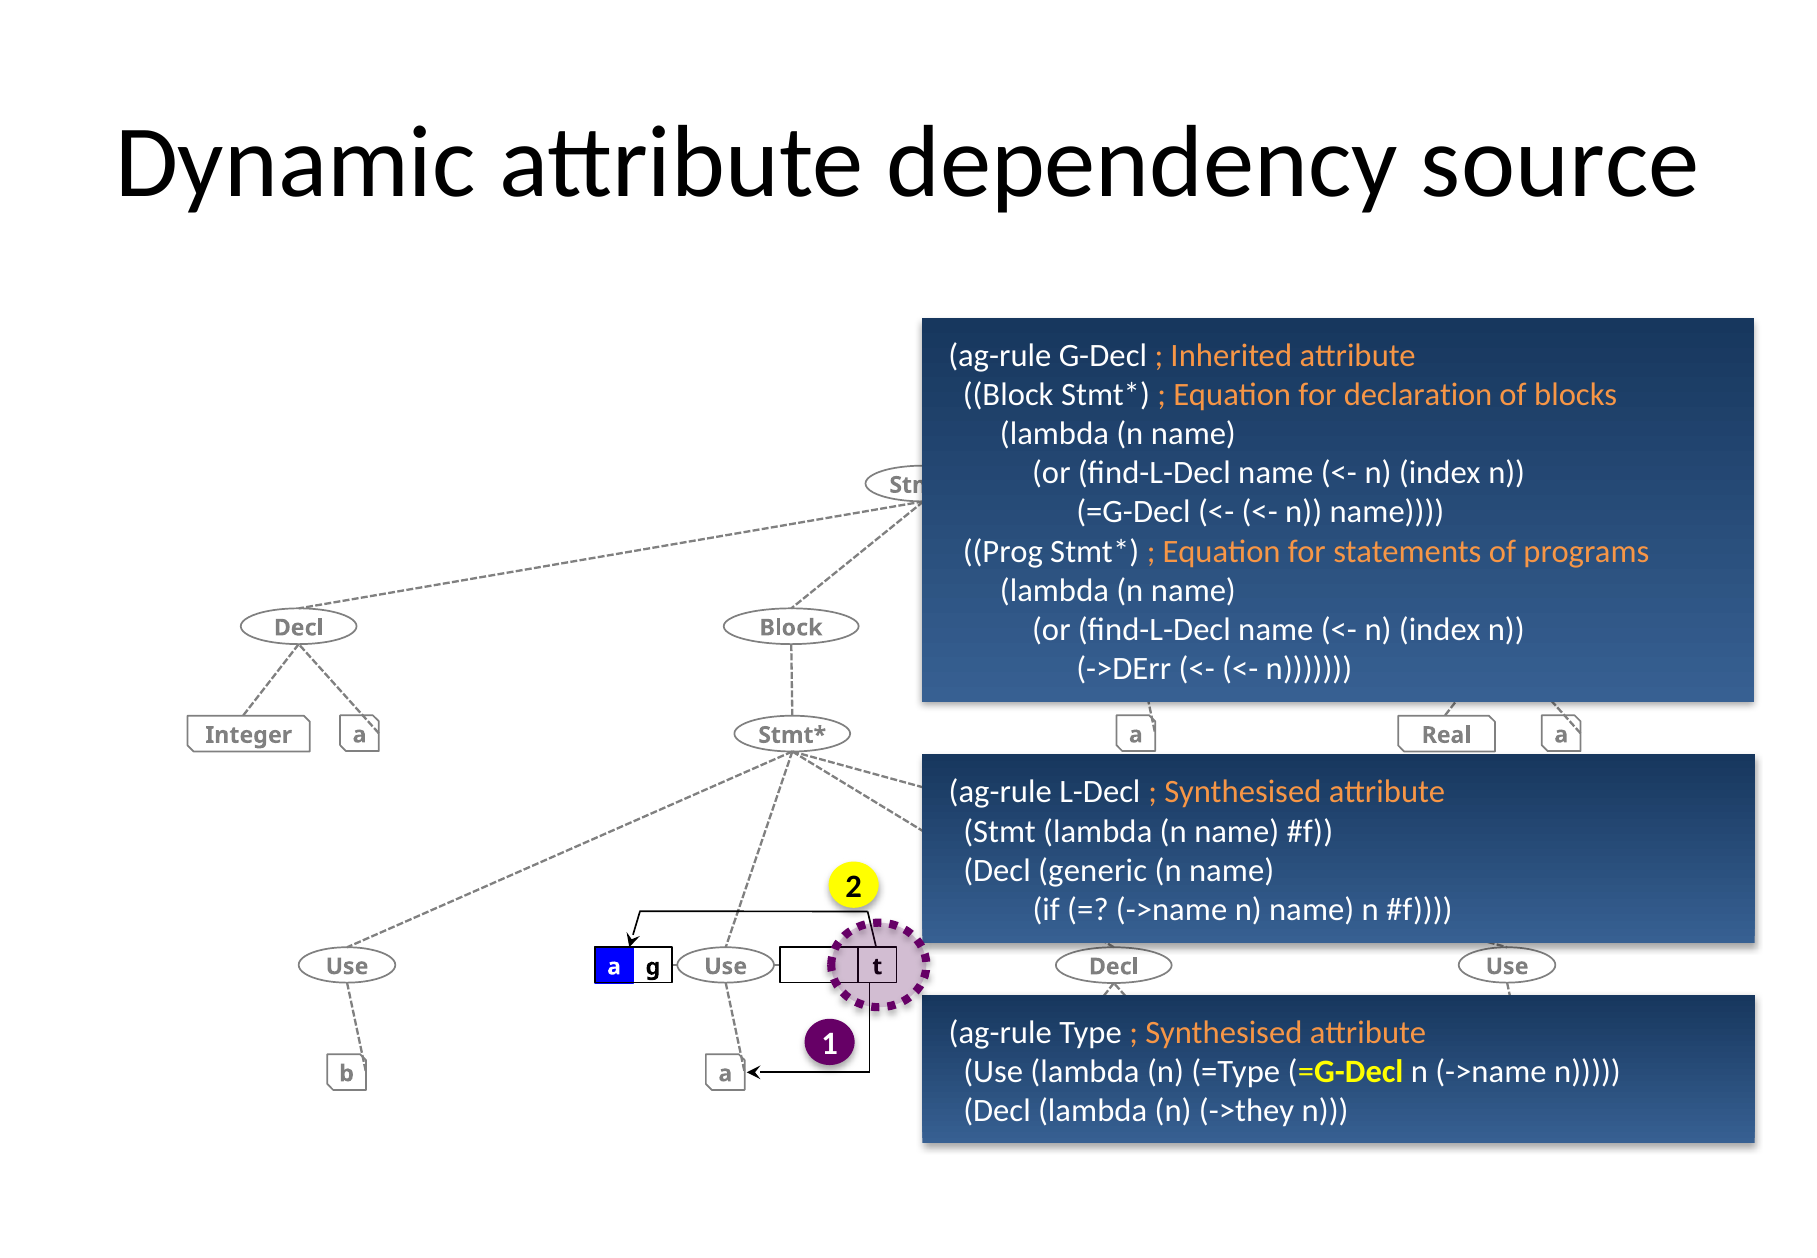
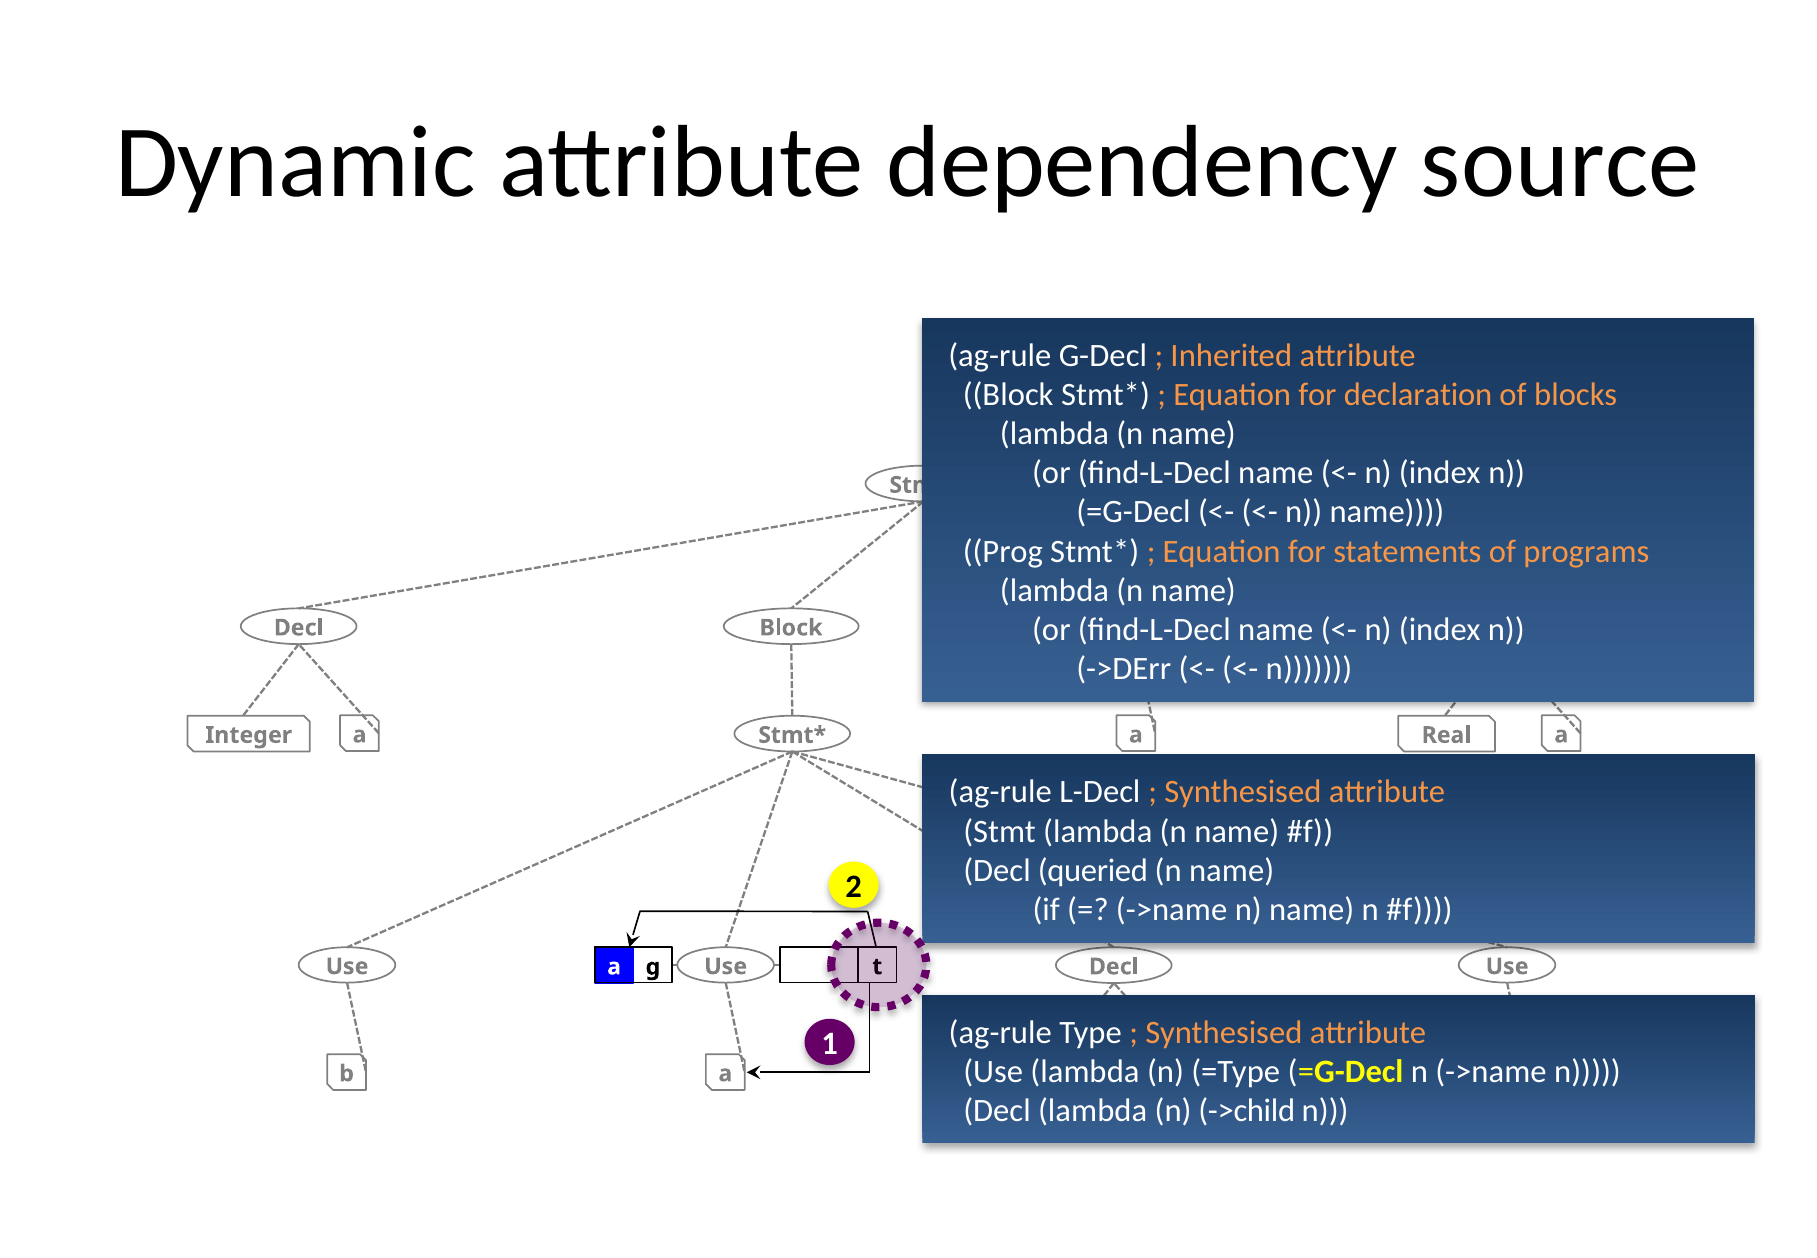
generic: generic -> queried
->they: ->they -> ->child
